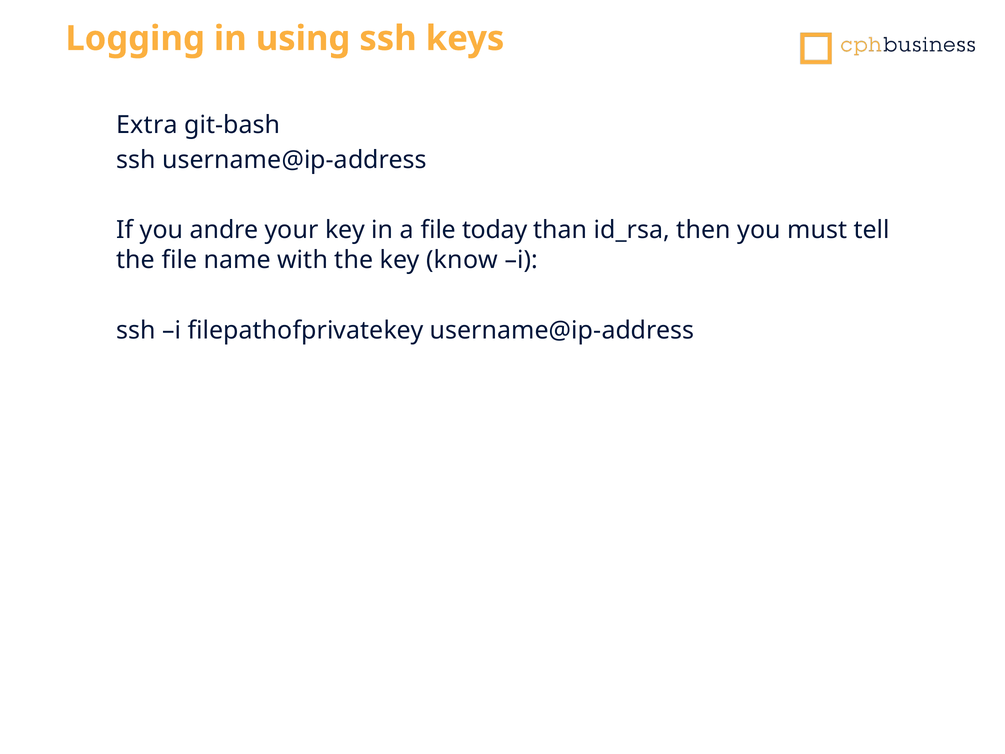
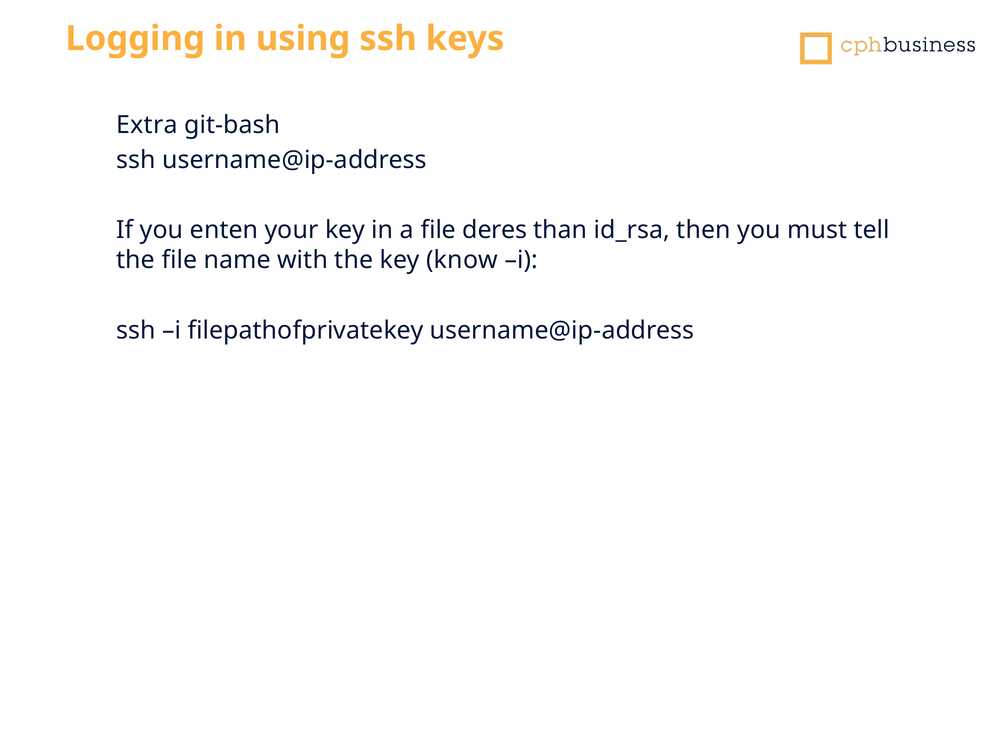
andre: andre -> enten
today: today -> deres
